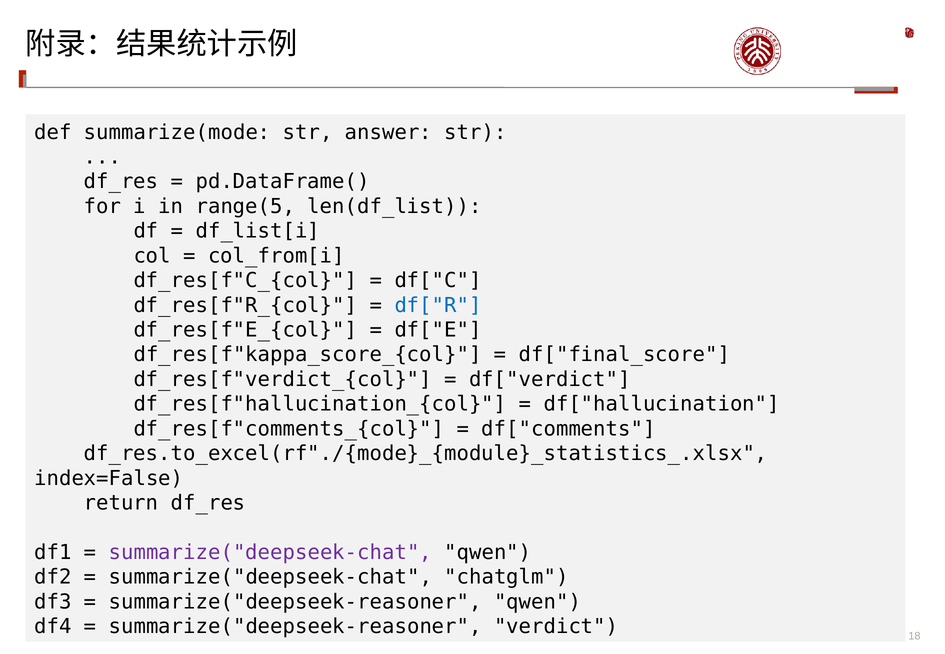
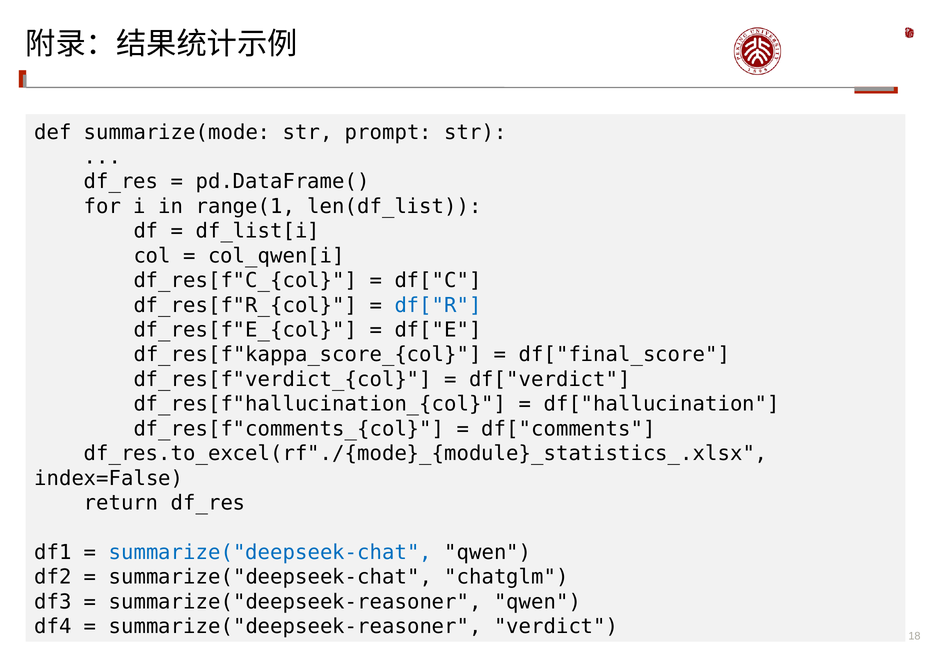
answer: answer -> prompt
range(5: range(5 -> range(1
col_from[i: col_from[i -> col_qwen[i
summarize("deepseek-chat at (270, 553) colour: purple -> blue
